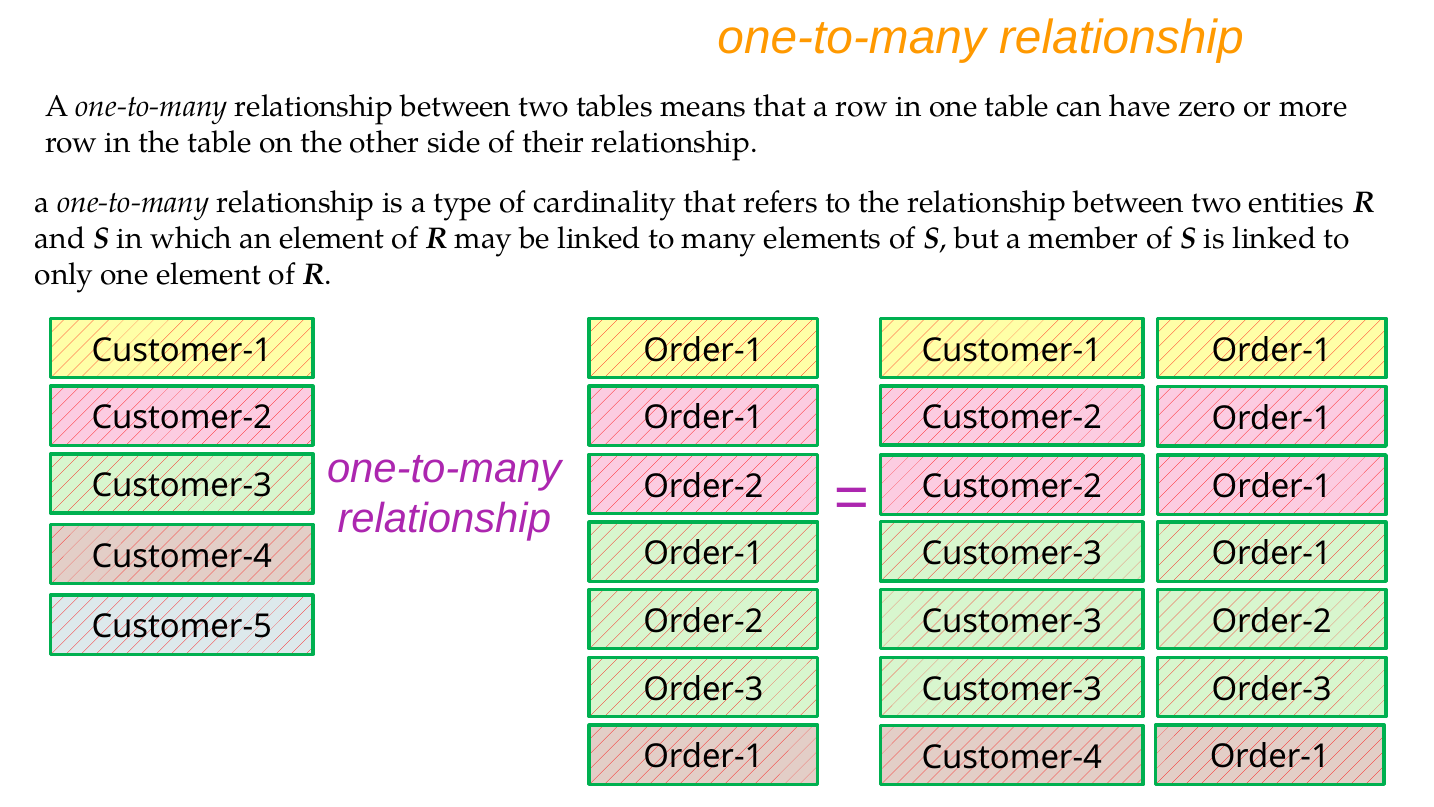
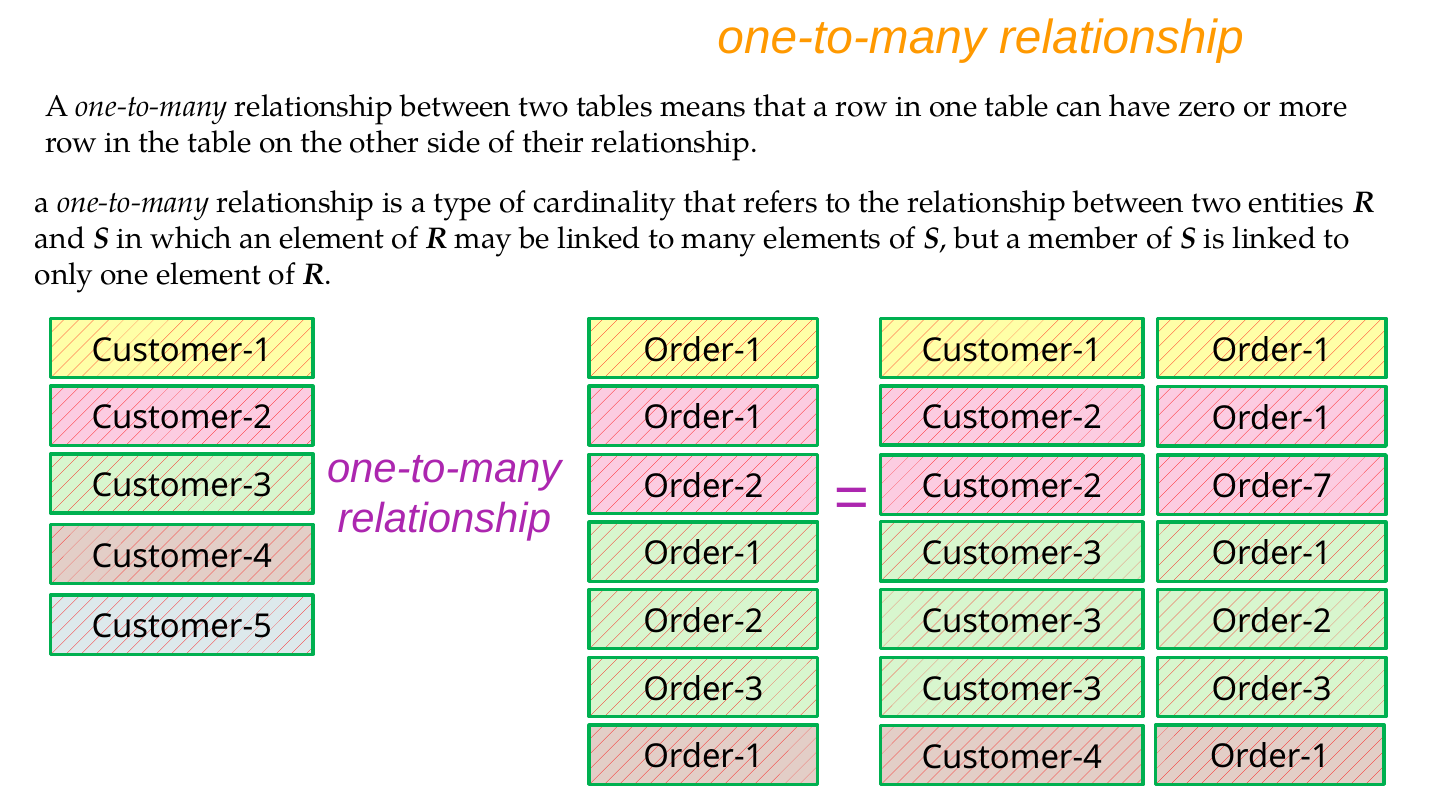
Order-1 at (1272, 487): Order-1 -> Order-7
